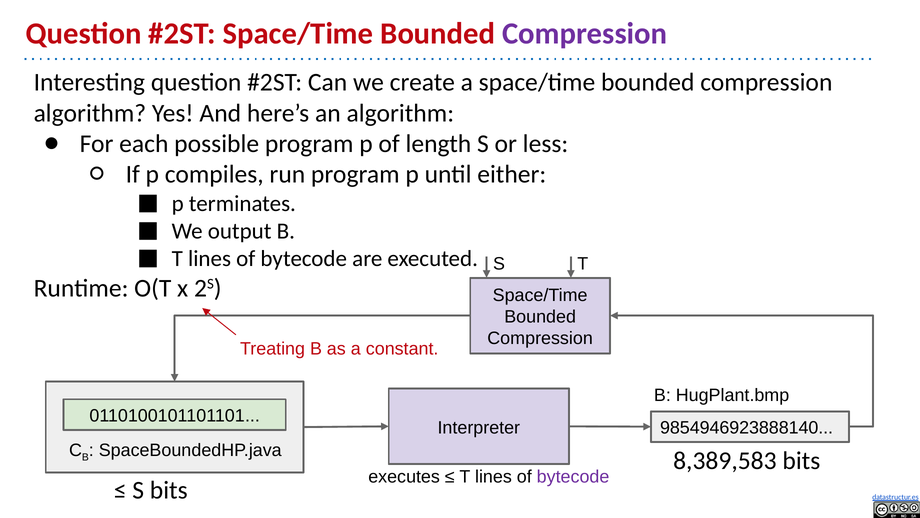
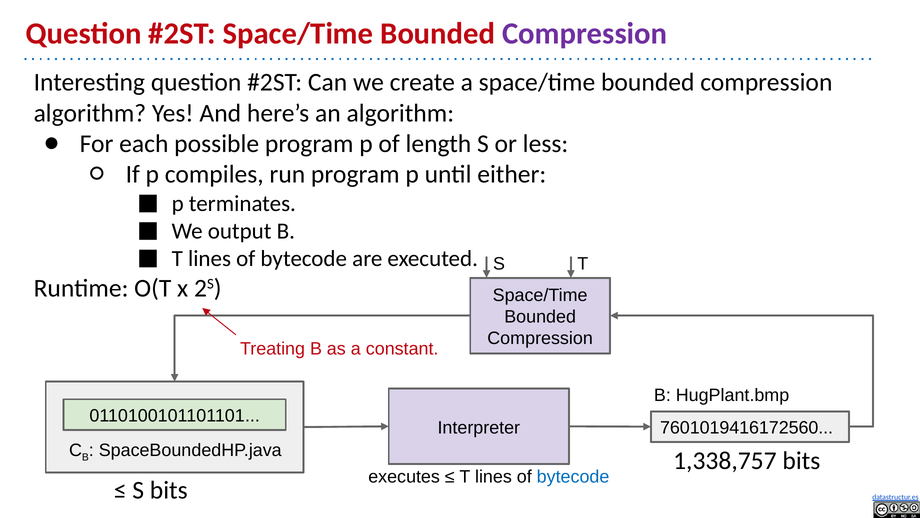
9854946923888140: 9854946923888140 -> 7601019416172560
8,389,583: 8,389,583 -> 1,338,757
bytecode at (573, 477) colour: purple -> blue
